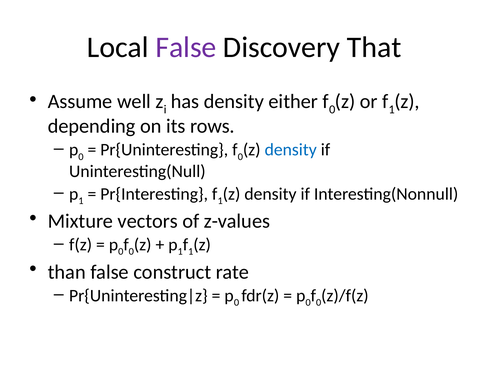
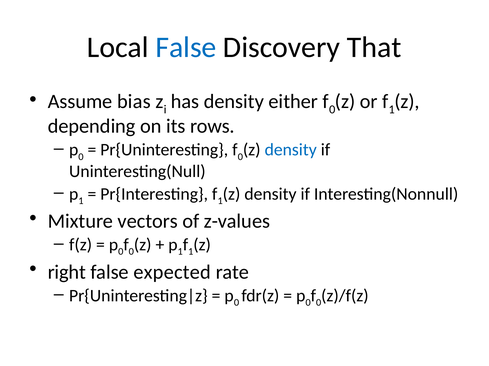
False at (186, 47) colour: purple -> blue
well: well -> bias
than: than -> right
construct: construct -> expected
